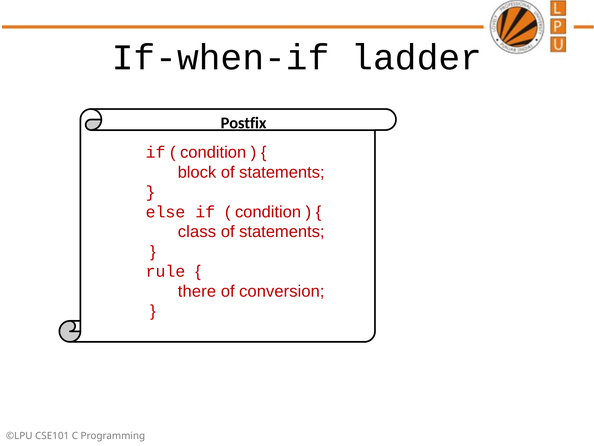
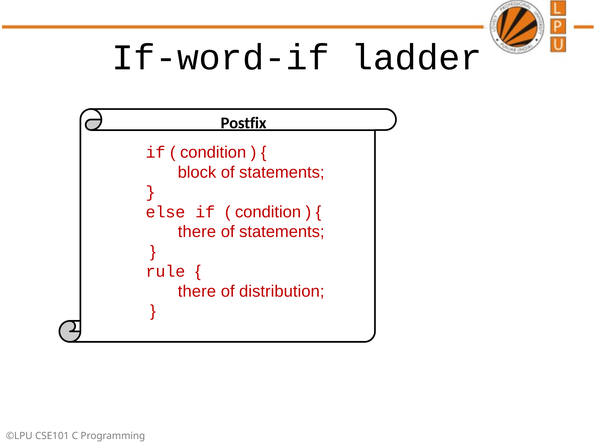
If-when-if: If-when-if -> If-word-if
class at (197, 232): class -> there
conversion: conversion -> distribution
